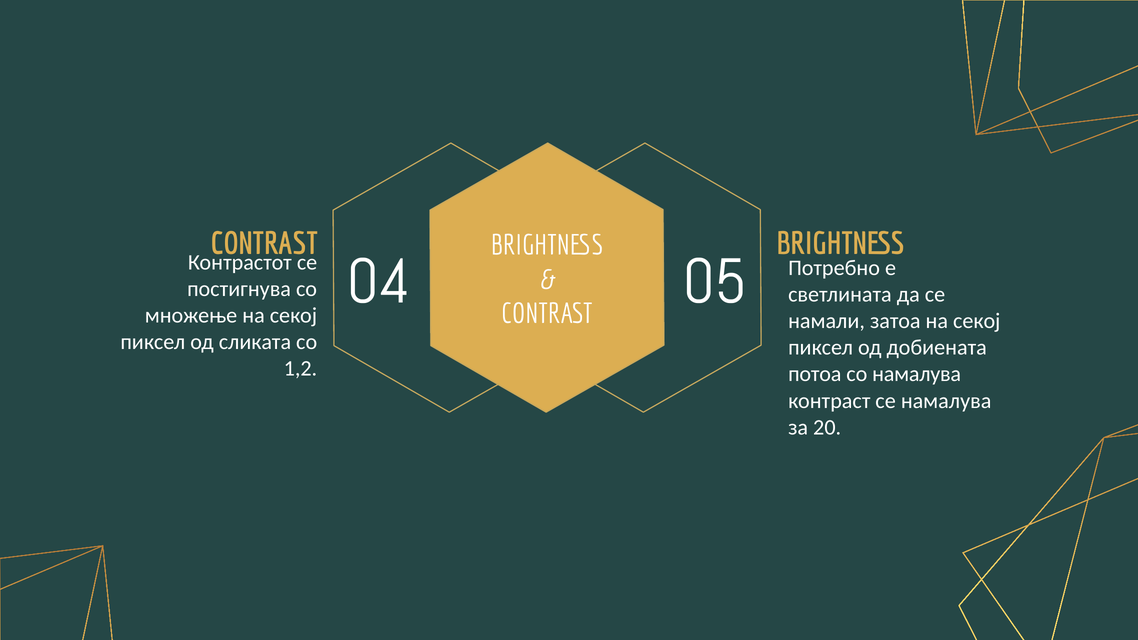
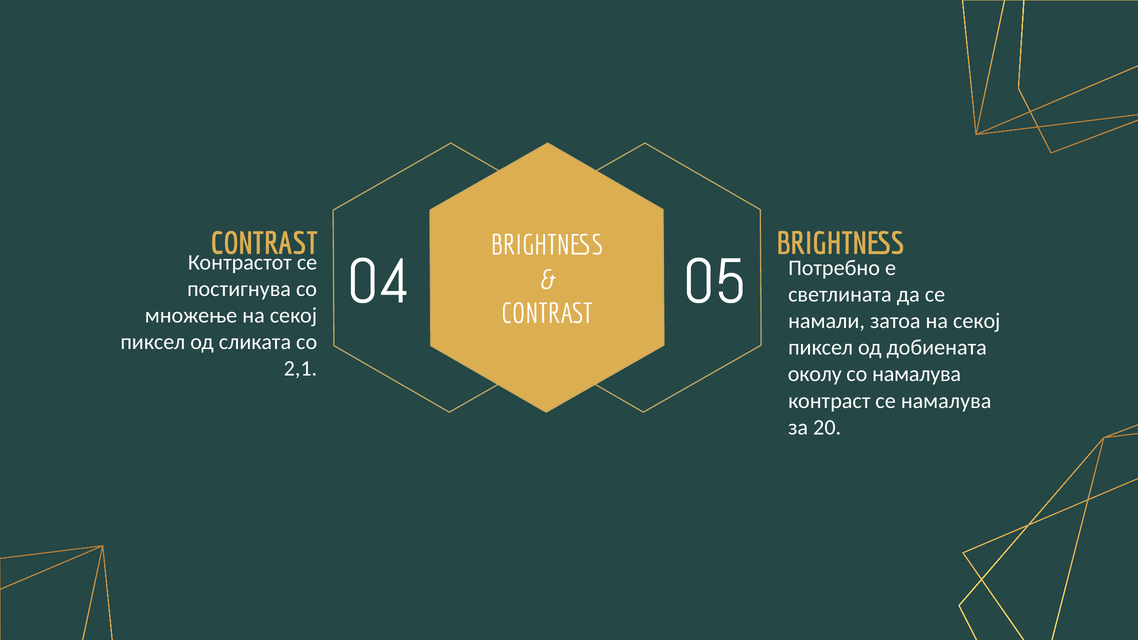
1,2: 1,2 -> 2,1
потоа: потоа -> околу
